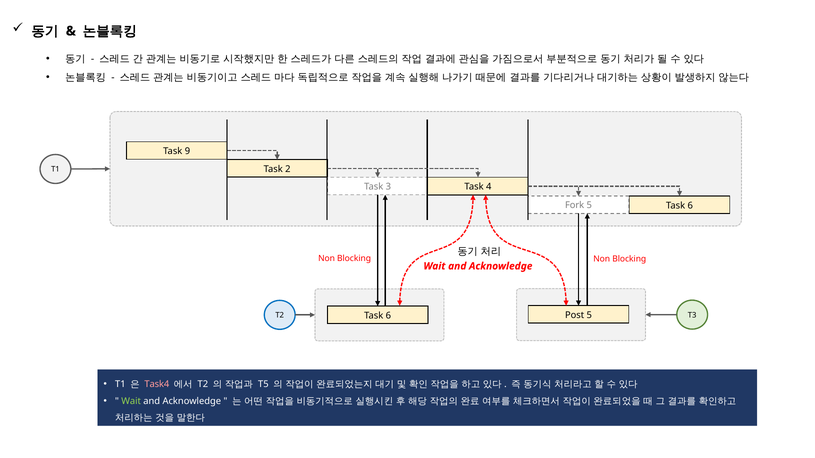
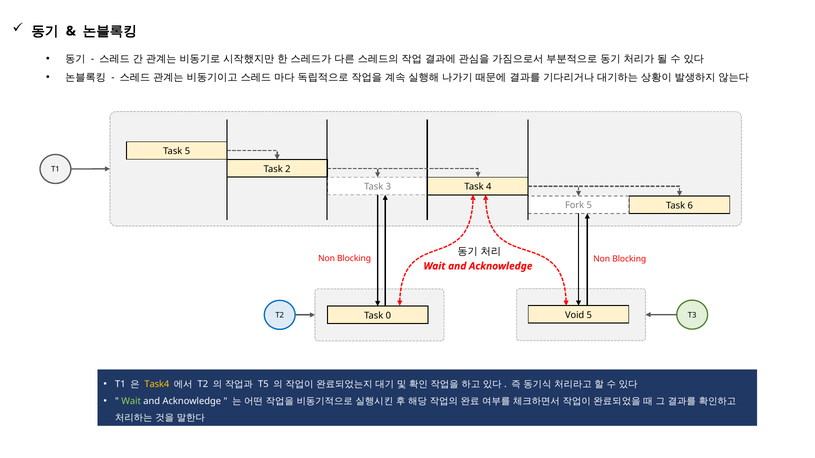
Task 9: 9 -> 5
Post: Post -> Void
6 at (388, 316): 6 -> 0
Task4 colour: pink -> yellow
